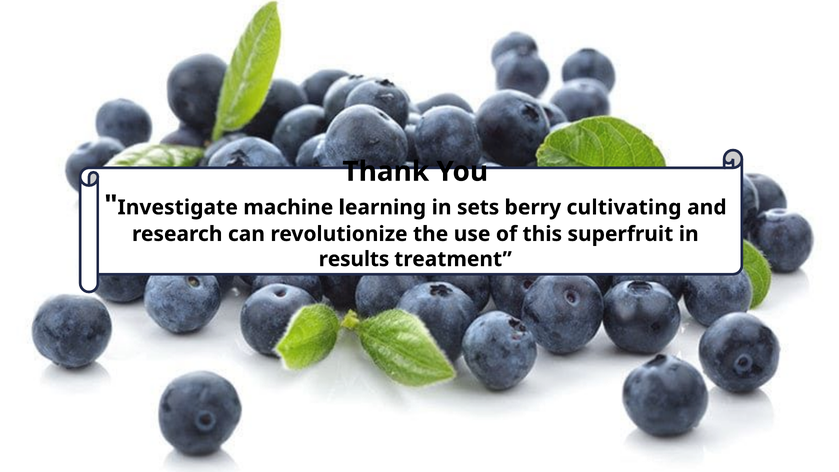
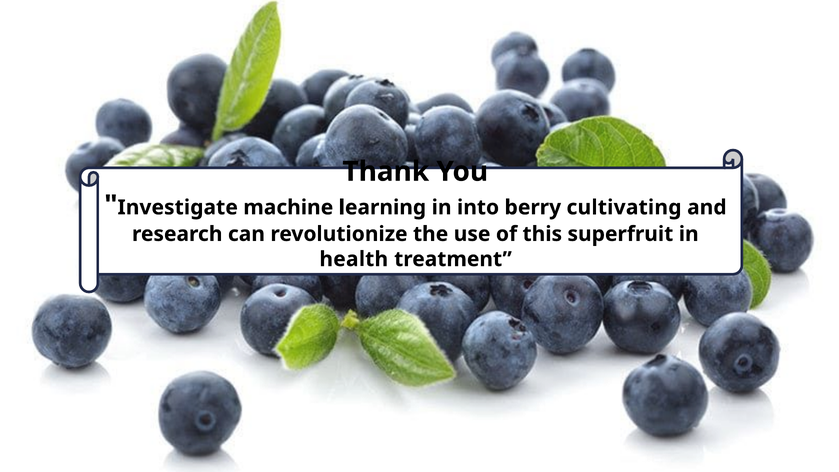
sets: sets -> into
results: results -> health
